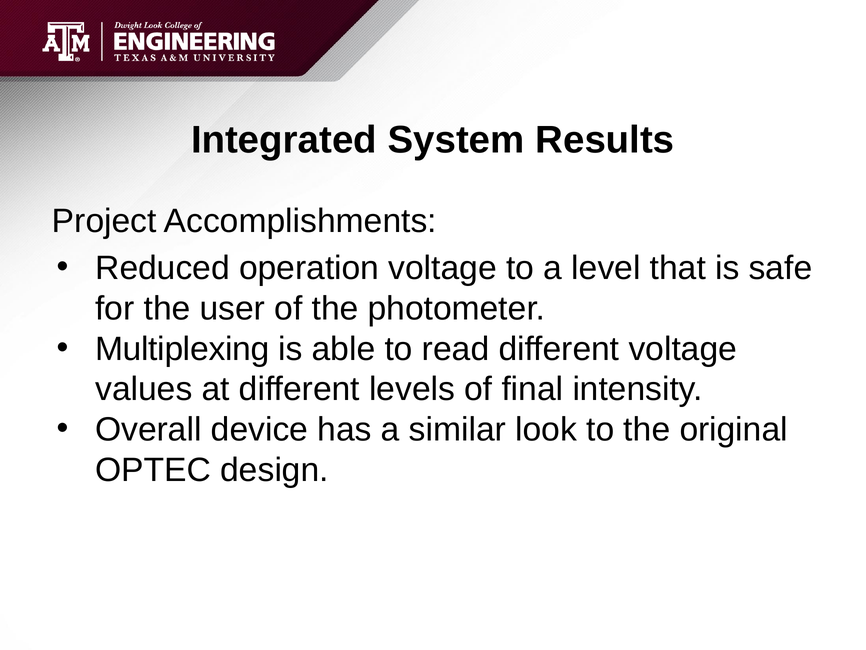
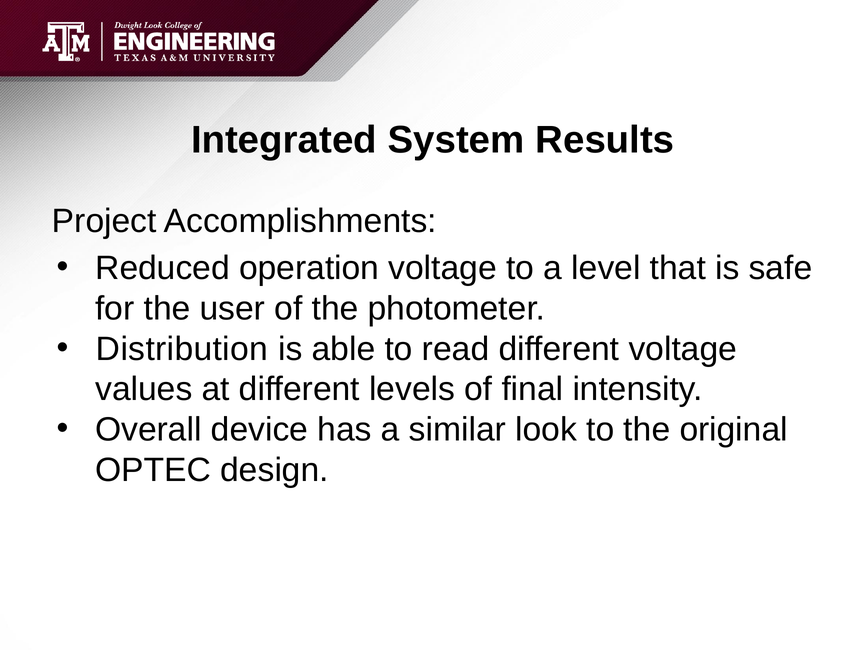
Multiplexing: Multiplexing -> Distribution
